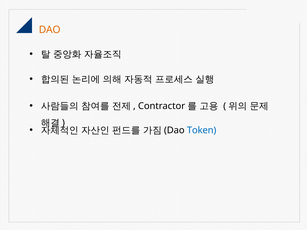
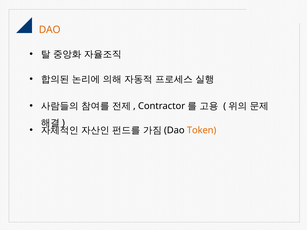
Token colour: blue -> orange
